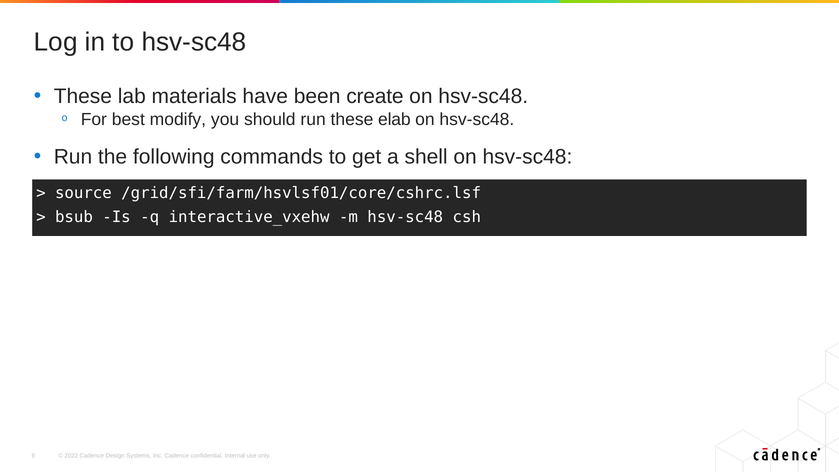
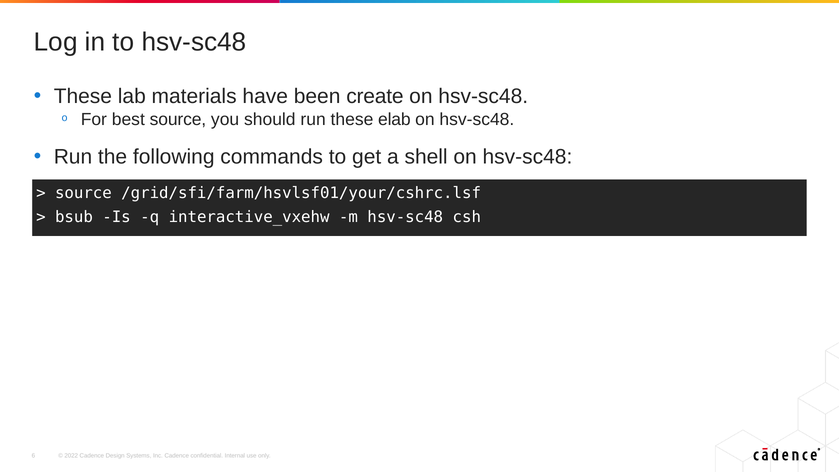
best modify: modify -> source
/grid/sfi/farm/hsvlsf01/core/cshrc.lsf: /grid/sfi/farm/hsvlsf01/core/cshrc.lsf -> /grid/sfi/farm/hsvlsf01/your/cshrc.lsf
